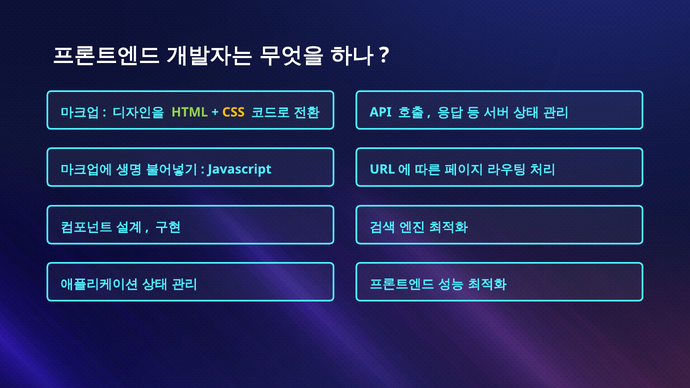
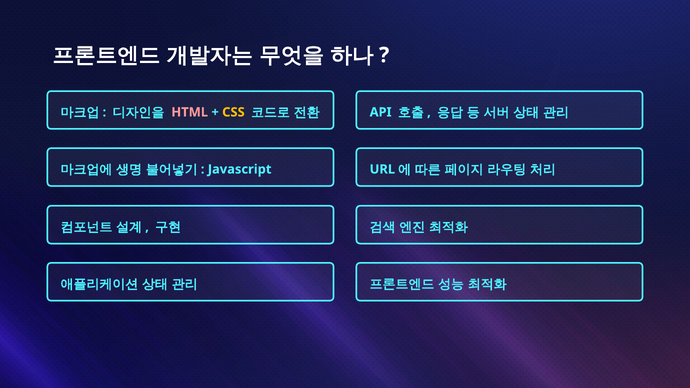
HTML colour: light green -> pink
